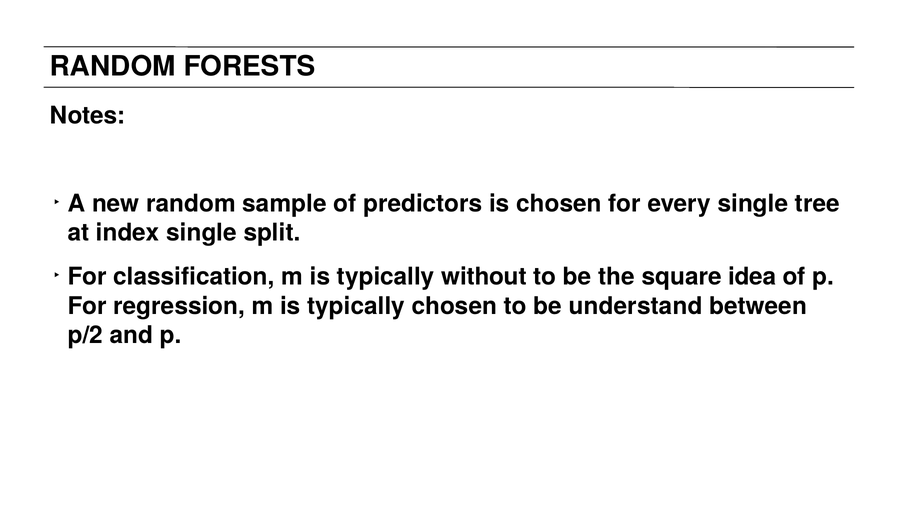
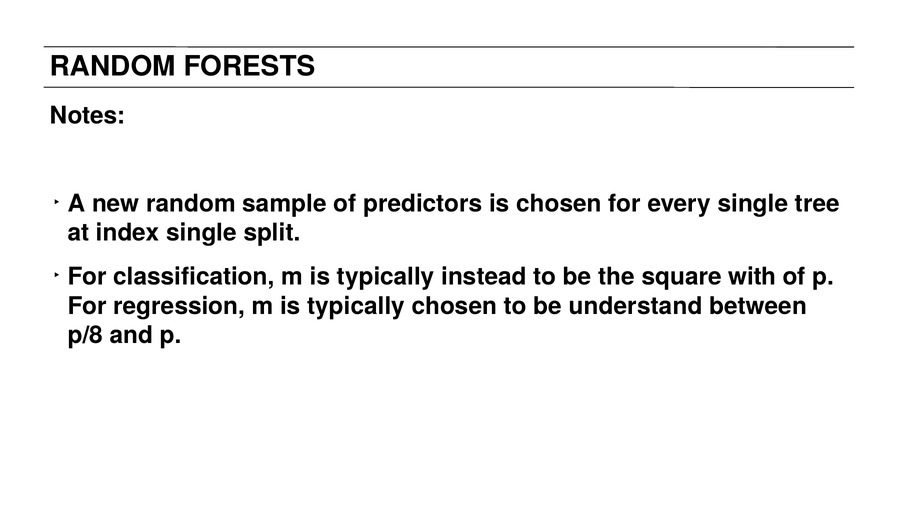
without: without -> instead
idea: idea -> with
p/2: p/2 -> p/8
